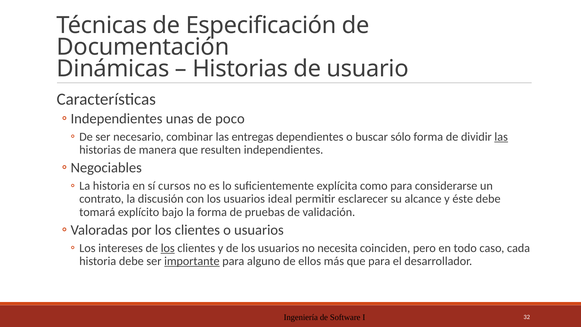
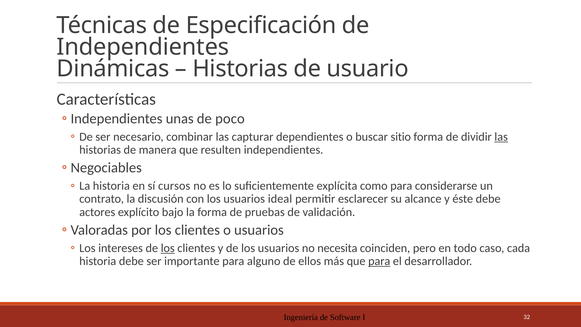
Documentación at (143, 47): Documentación -> Independientes
entregas: entregas -> capturar
sólo: sólo -> sitio
tomará: tomará -> actores
importante underline: present -> none
para at (379, 261) underline: none -> present
